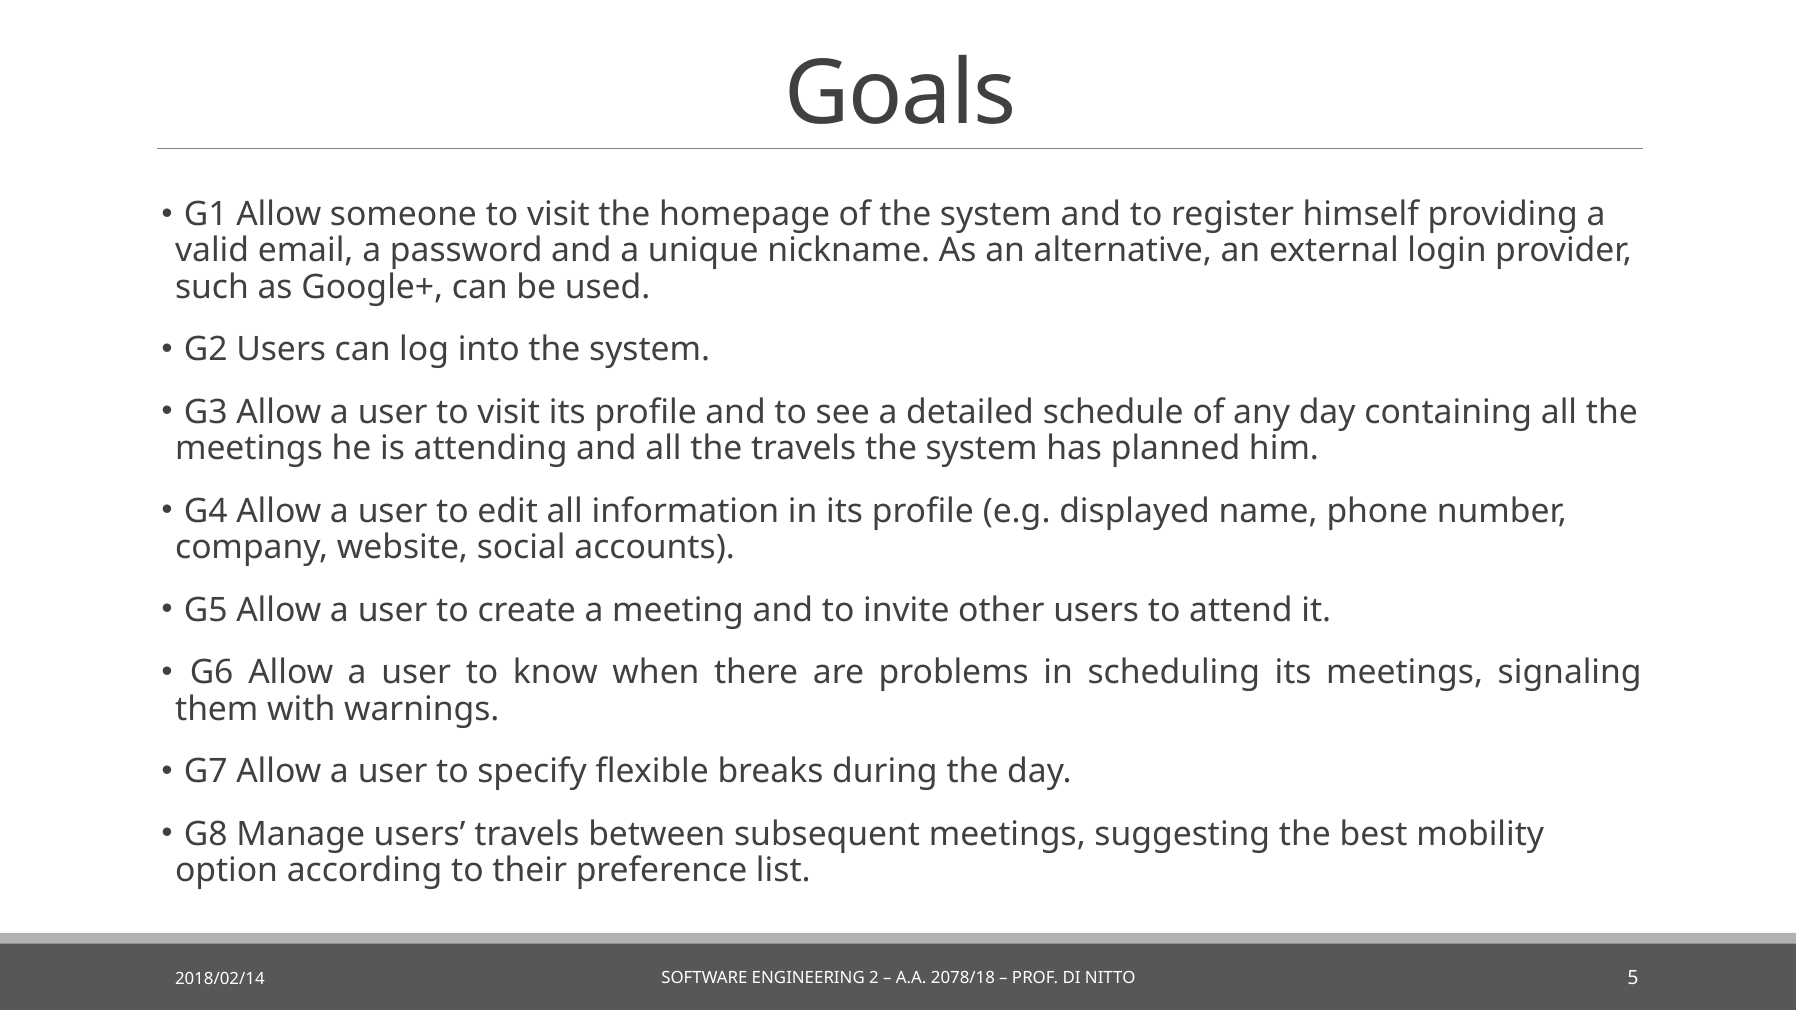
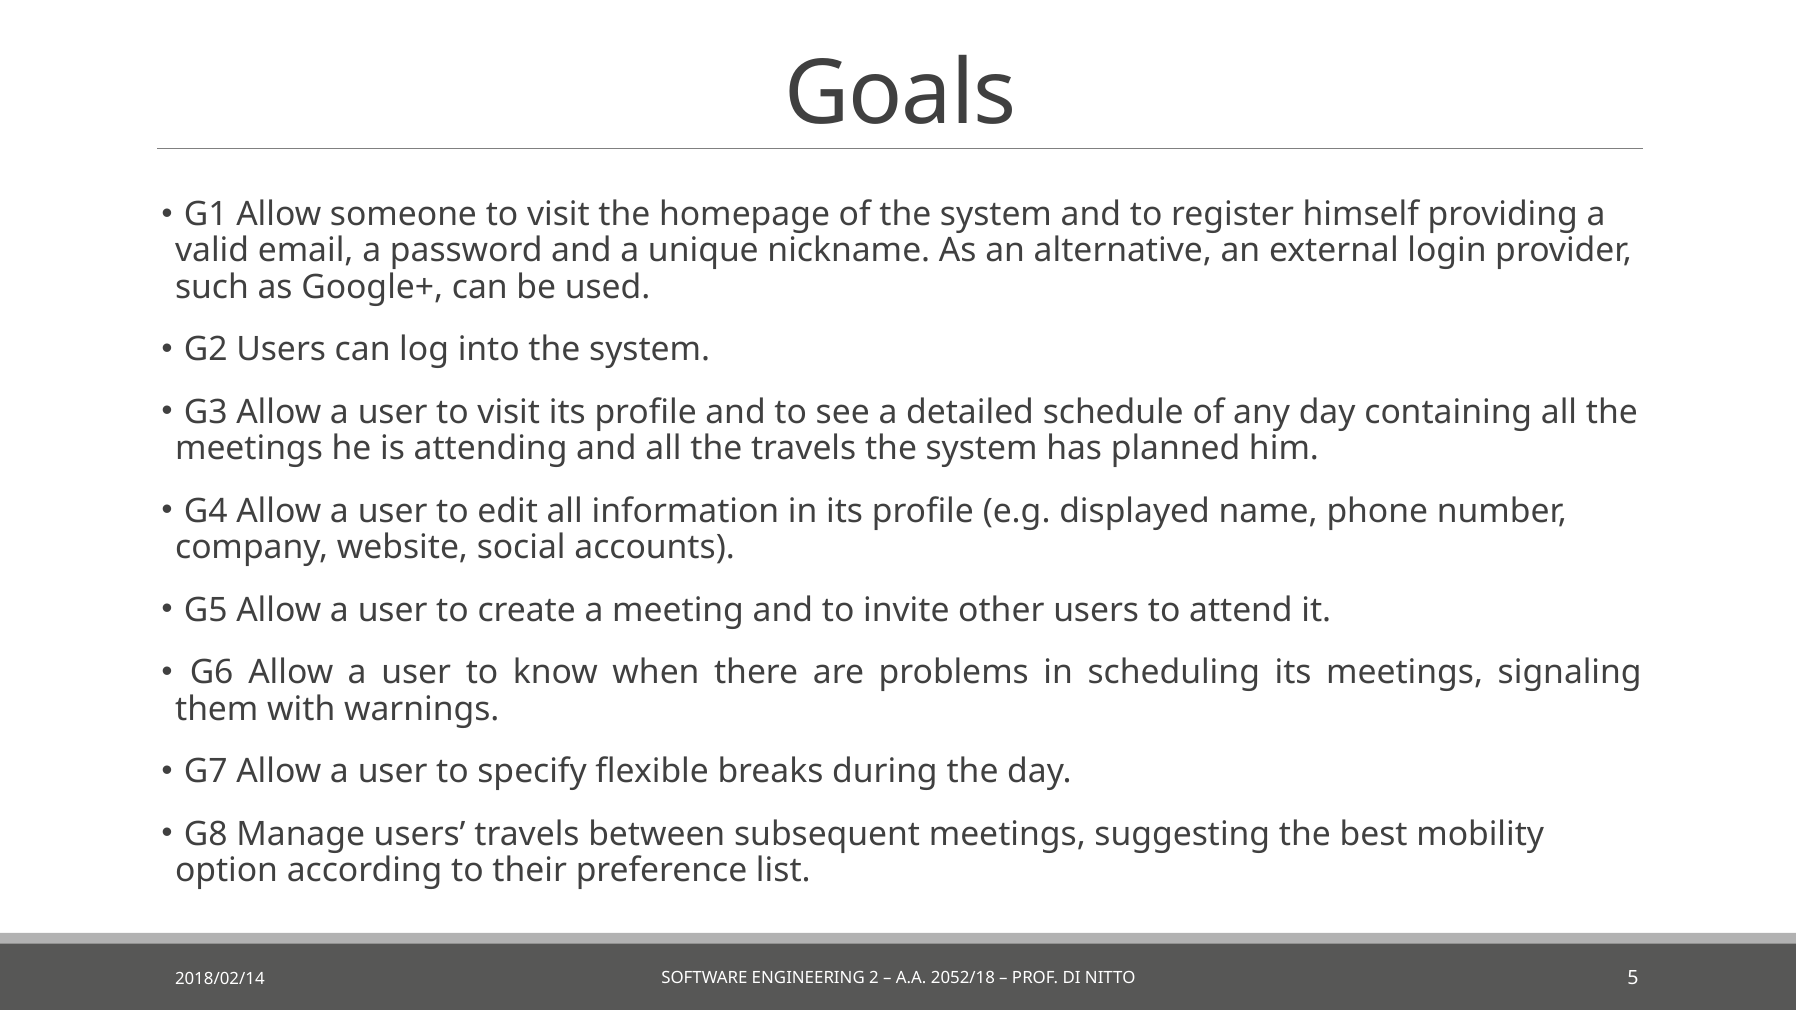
2078/18: 2078/18 -> 2052/18
